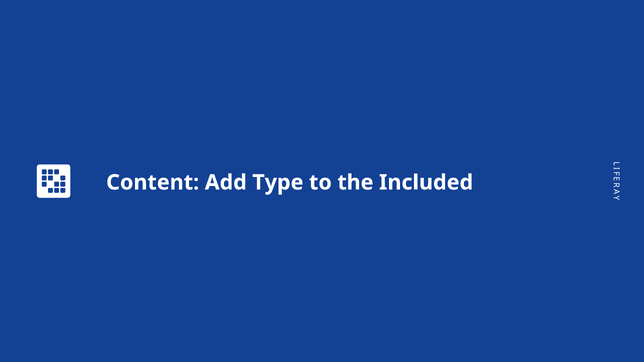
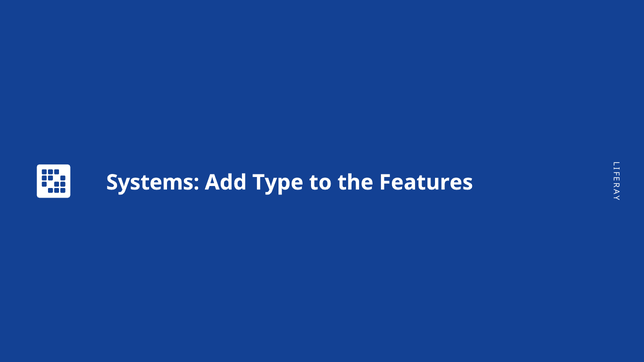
Content: Content -> Systems
Included: Included -> Features
